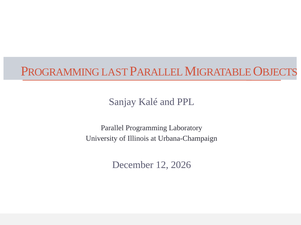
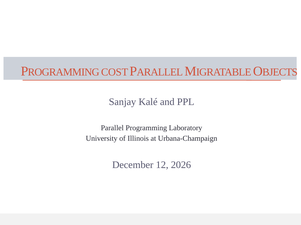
LAST: LAST -> COST
